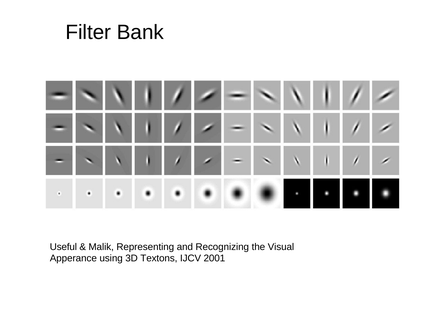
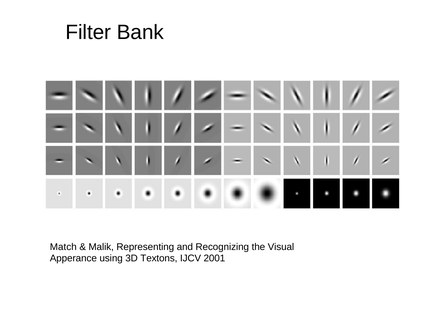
Useful: Useful -> Match
